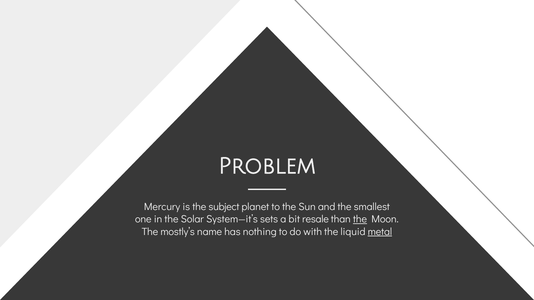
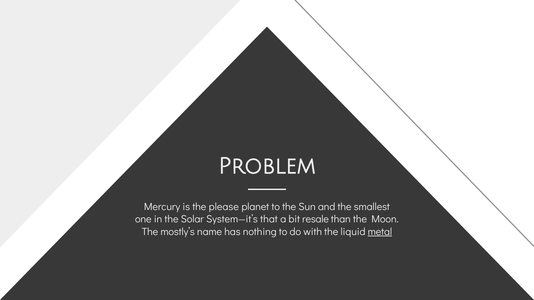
subject: subject -> please
sets: sets -> that
the at (360, 219) underline: present -> none
